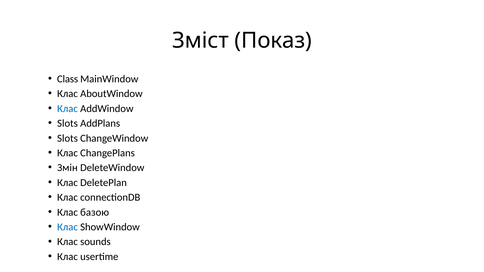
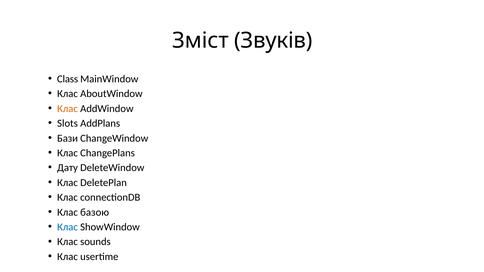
Показ: Показ -> Звуків
Клас at (68, 109) colour: blue -> orange
Slots at (67, 138): Slots -> Бази
Змін: Змін -> Дату
